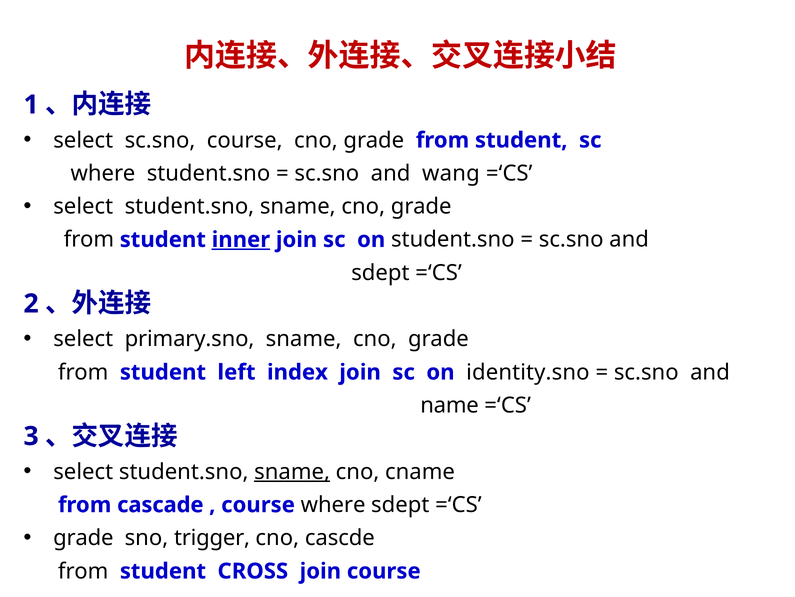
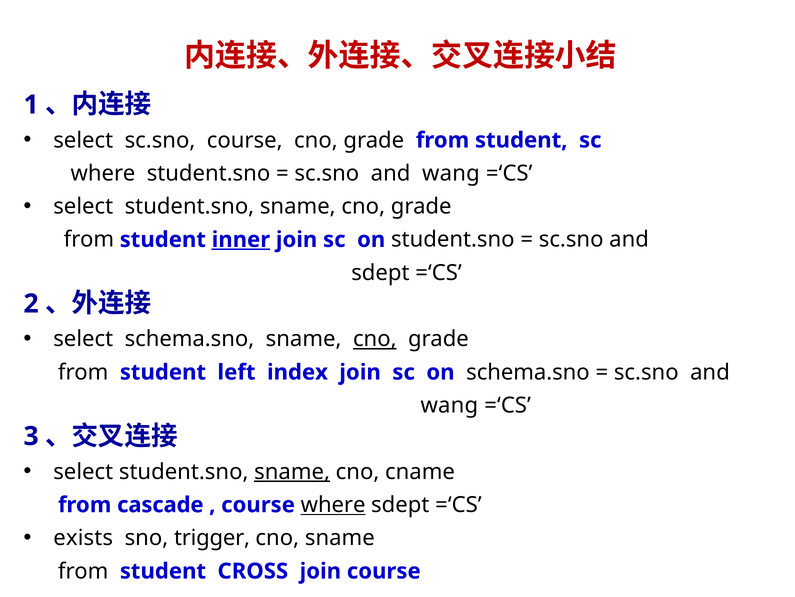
select primary.sno: primary.sno -> schema.sno
cno at (375, 339) underline: none -> present
on identity.sno: identity.sno -> schema.sno
name at (450, 405): name -> wang
where at (333, 504) underline: none -> present
grade at (83, 537): grade -> exists
cno cascde: cascde -> sname
